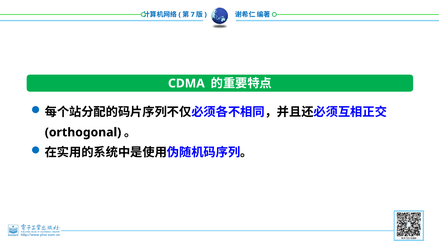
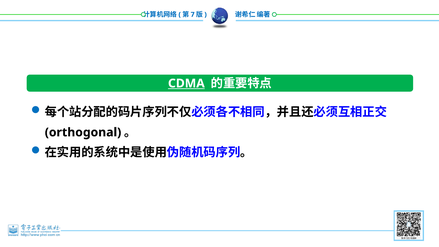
CDMA underline: none -> present
